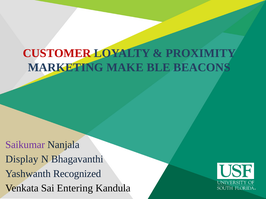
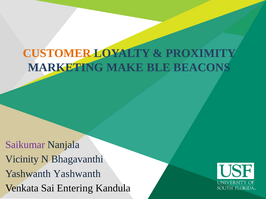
CUSTOMER colour: red -> orange
Display: Display -> Vicinity
Yashwanth Recognized: Recognized -> Yashwanth
